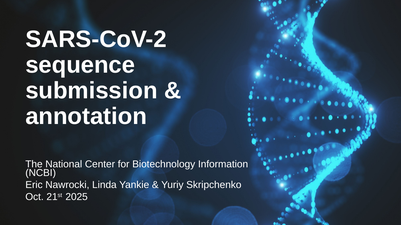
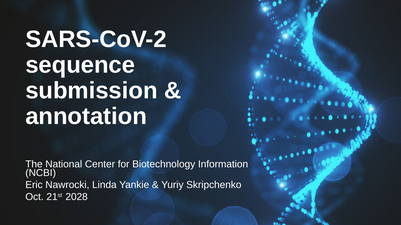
2025: 2025 -> 2028
